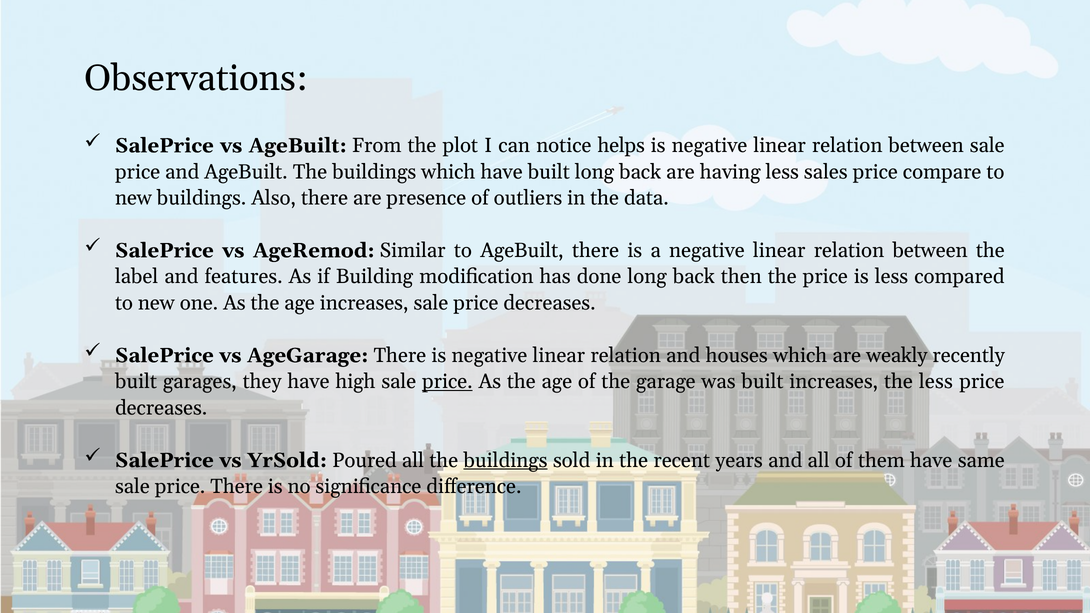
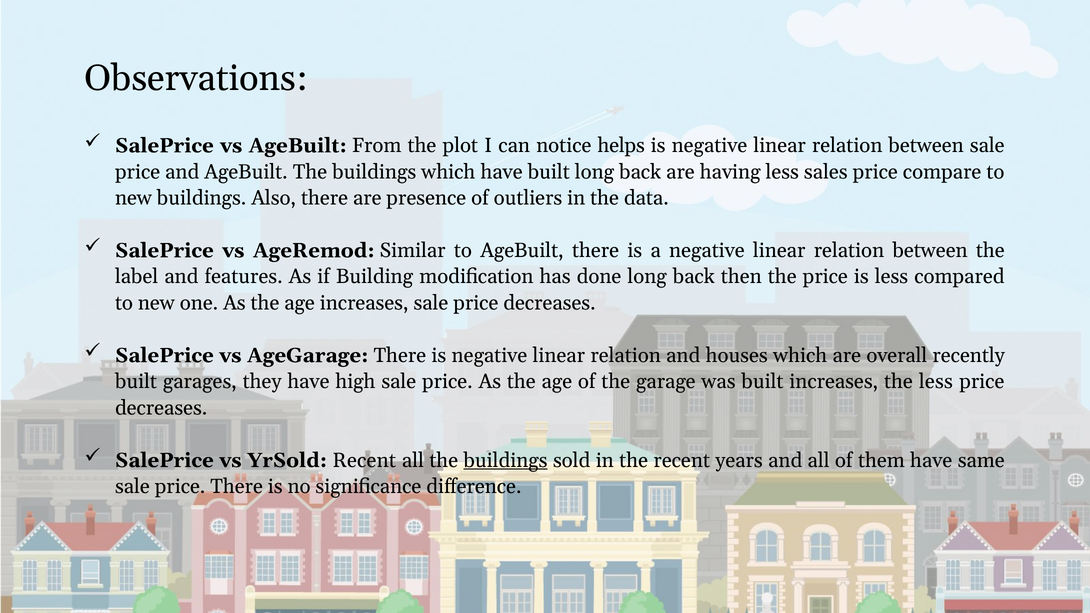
weakly: weakly -> overall
price at (447, 382) underline: present -> none
YrSold Poured: Poured -> Recent
